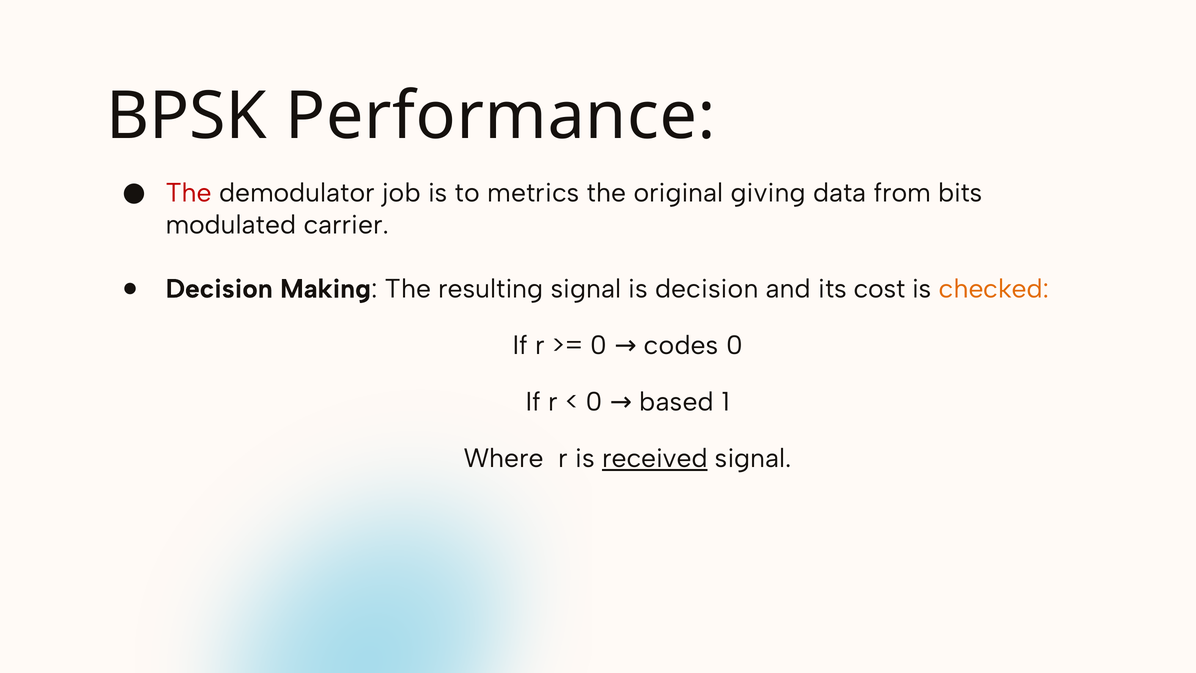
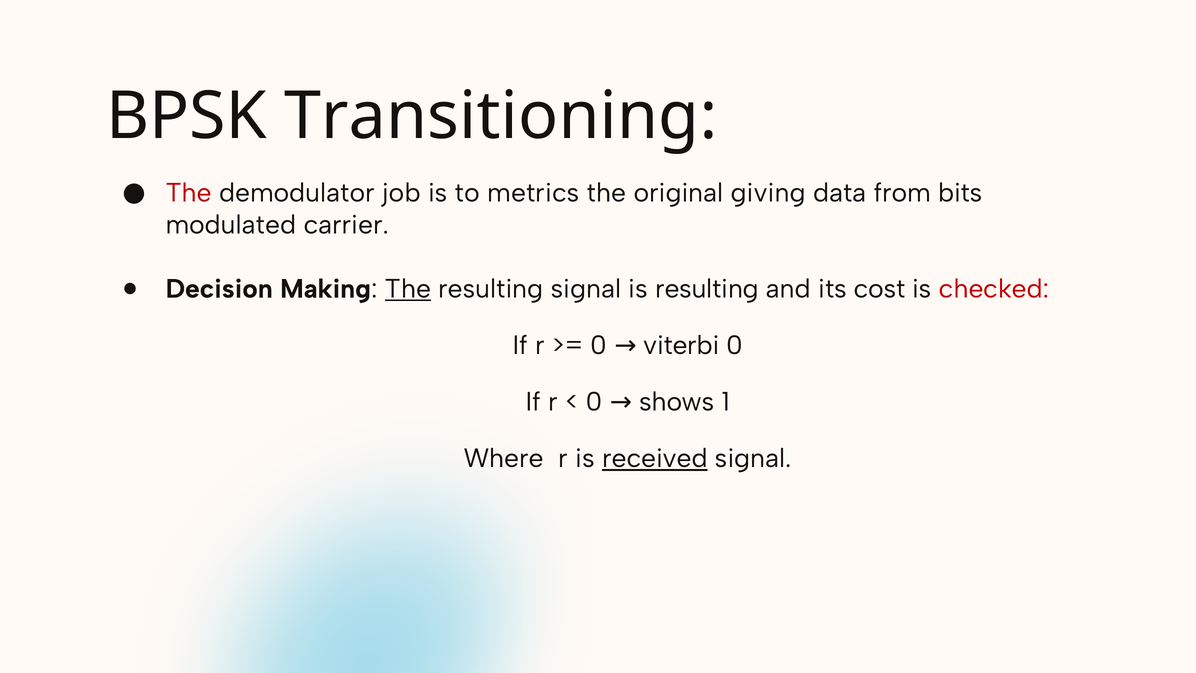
Performance: Performance -> Transitioning
The at (408, 289) underline: none -> present
is decision: decision -> resulting
checked colour: orange -> red
codes: codes -> viterbi
based: based -> shows
